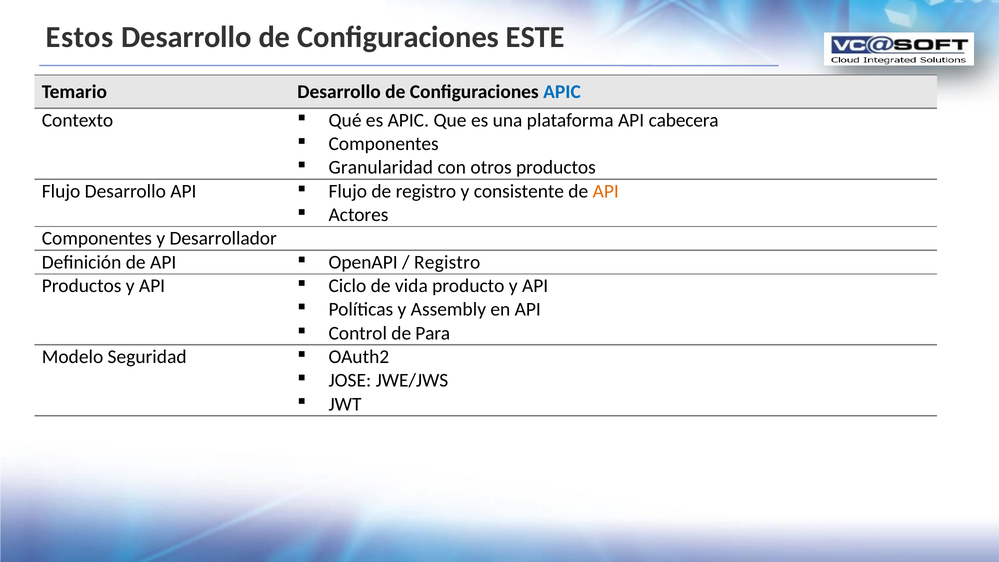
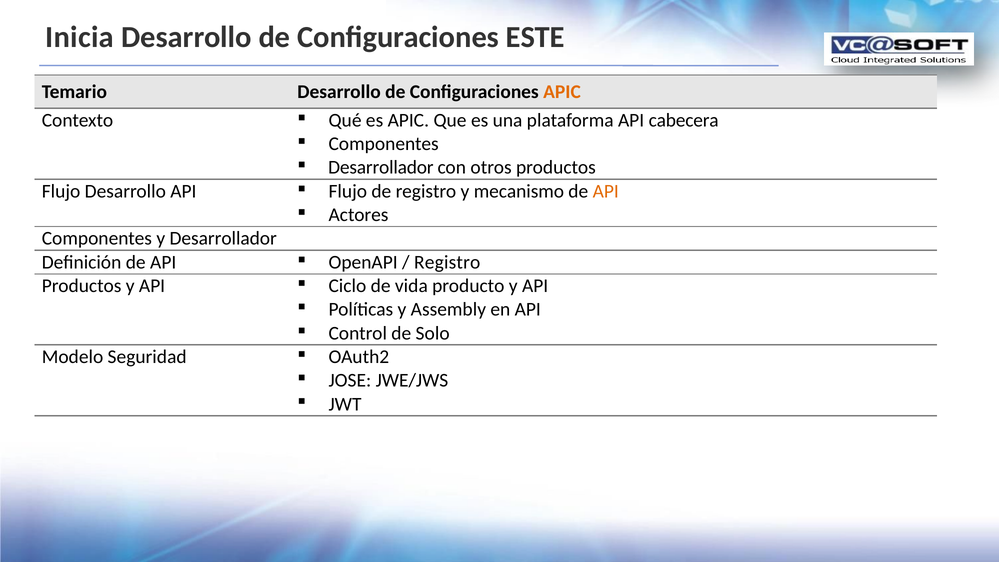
Estos: Estos -> Inicia
APIC at (562, 92) colour: blue -> orange
Granularidad at (381, 168): Granularidad -> Desarrollador
consistente: consistente -> mecanismo
Para: Para -> Solo
